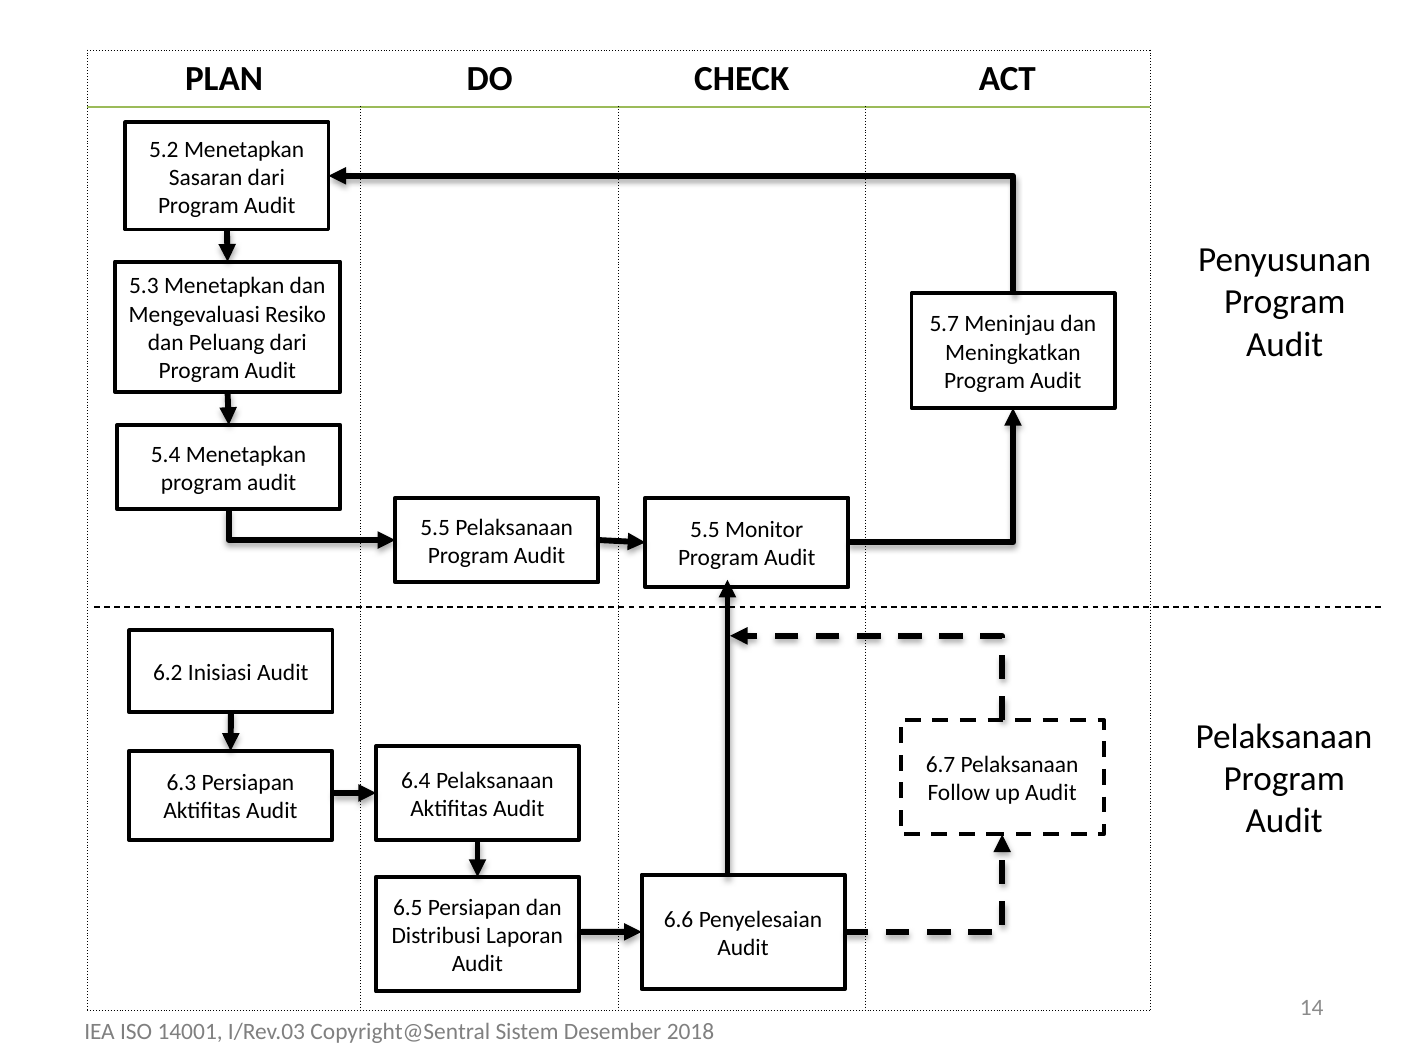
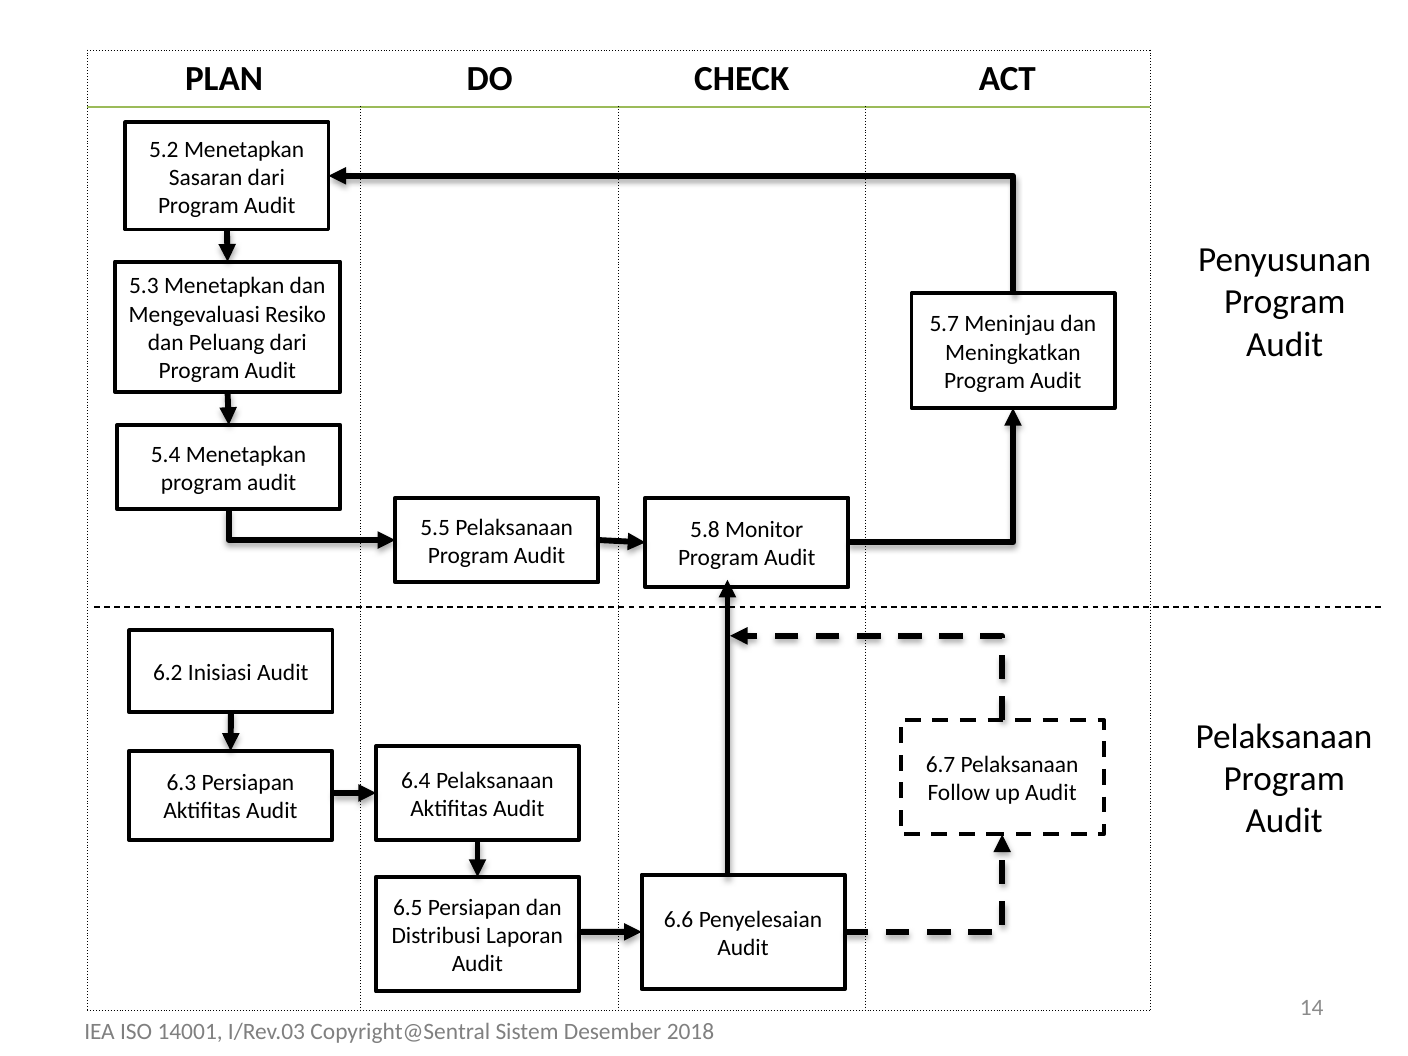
5.5 at (705, 530): 5.5 -> 5.8
